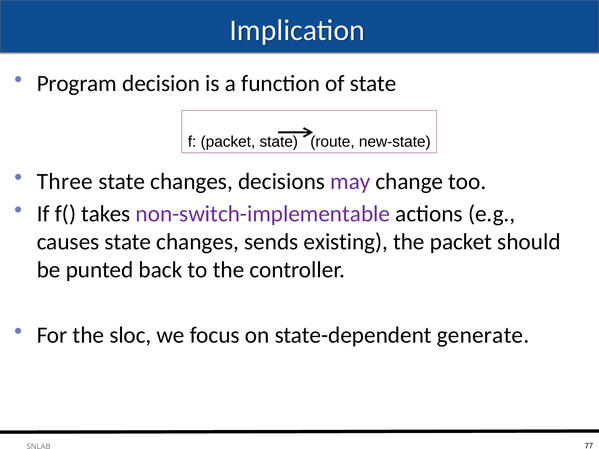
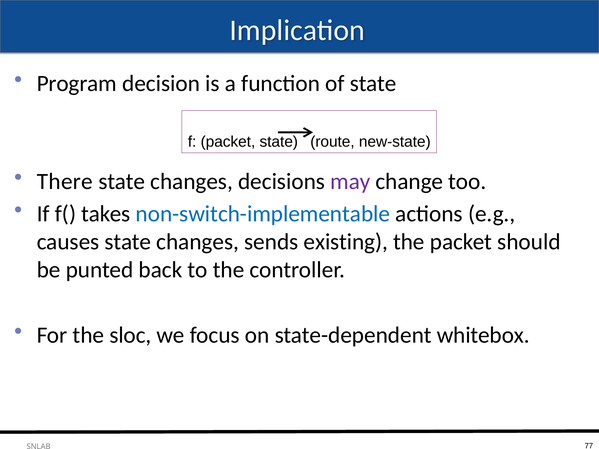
Three: Three -> There
non-switch-implementable colour: purple -> blue
generate: generate -> whitebox
